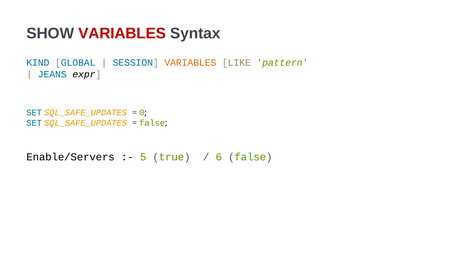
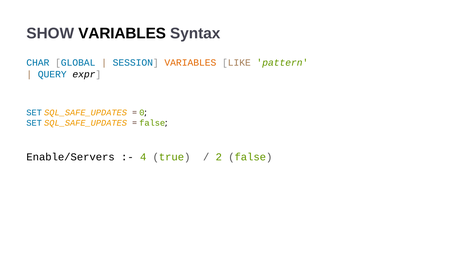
VARIABLES at (122, 33) colour: red -> black
KIND: KIND -> CHAR
JEANS: JEANS -> QUERY
5: 5 -> 4
6: 6 -> 2
